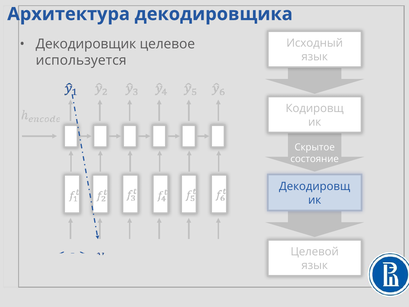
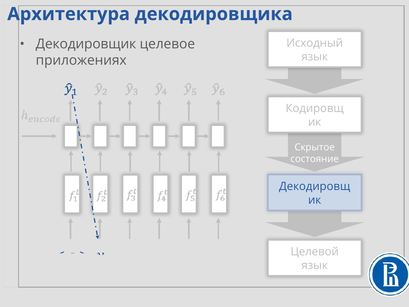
используется: используется -> приложениях
